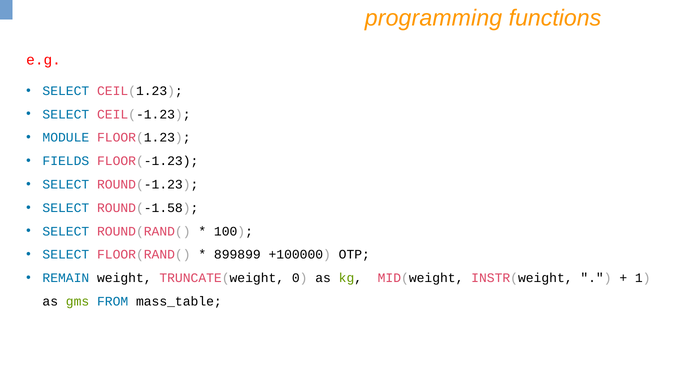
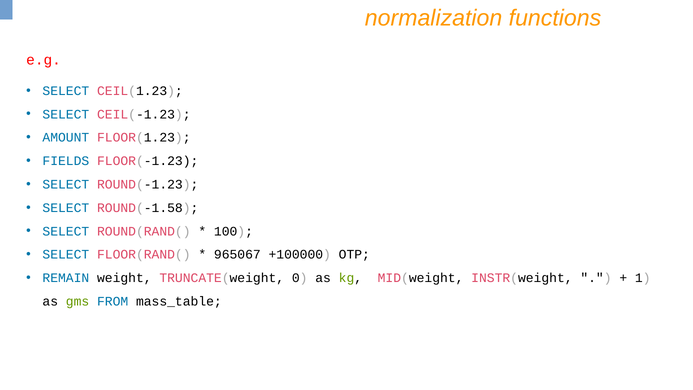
programming: programming -> normalization
MODULE: MODULE -> AMOUNT
899899: 899899 -> 965067
